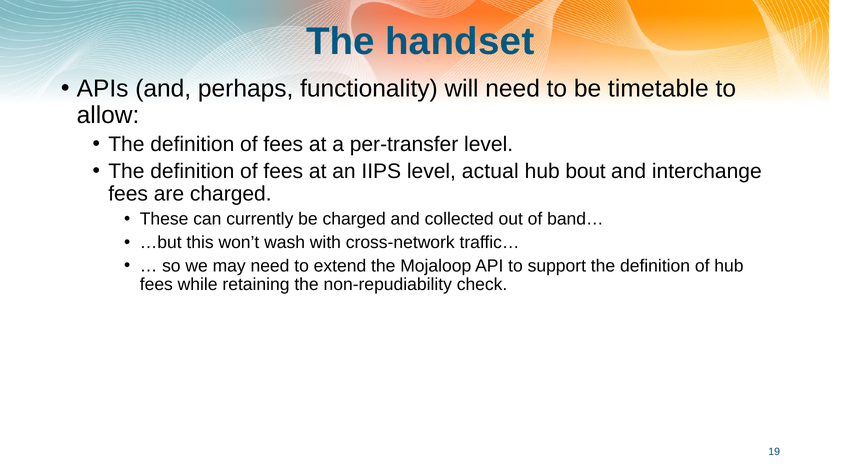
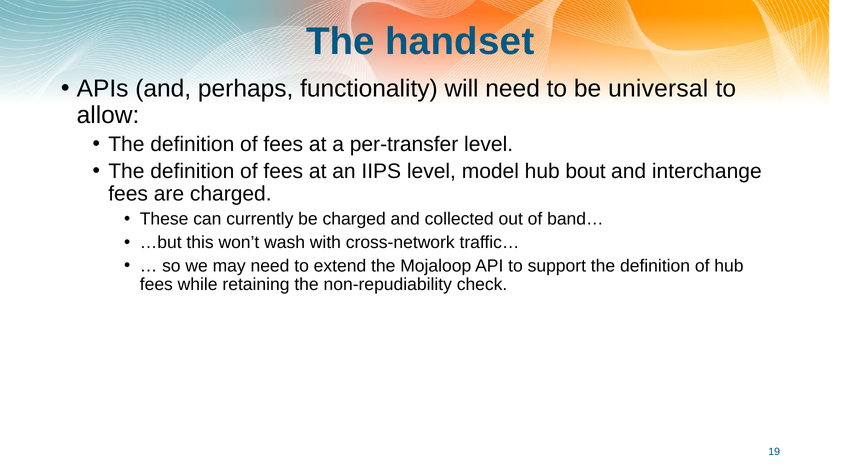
timetable: timetable -> universal
actual: actual -> model
